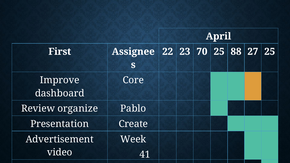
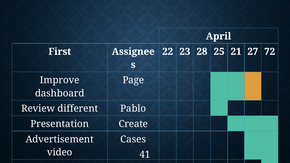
70: 70 -> 28
88: 88 -> 21
27 25: 25 -> 72
Core: Core -> Page
organize: organize -> different
Week: Week -> Cases
